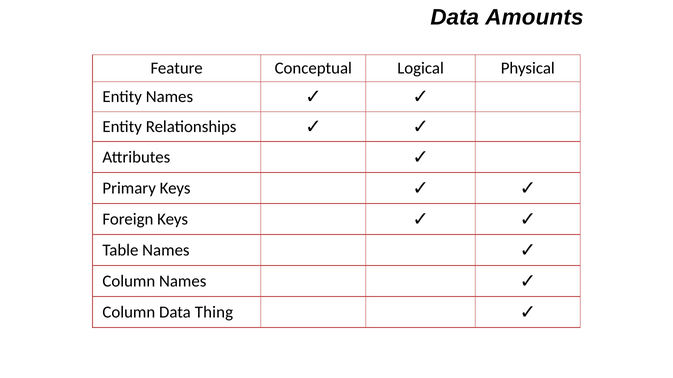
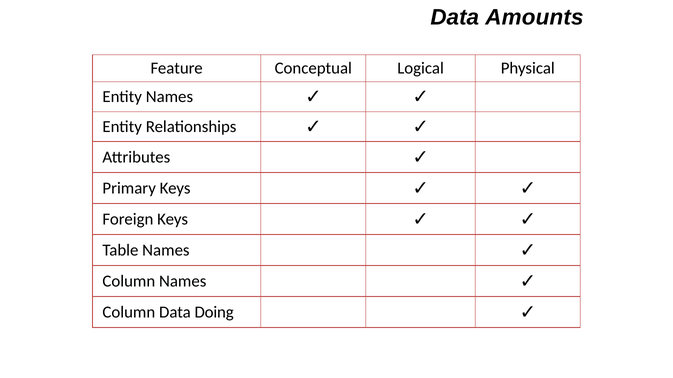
Thing: Thing -> Doing
